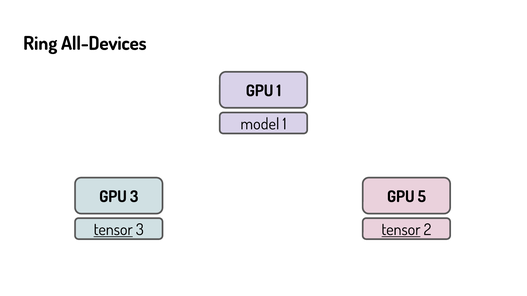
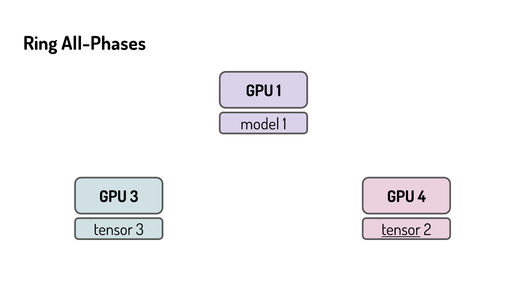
All-Devices: All-Devices -> All-Phases
5: 5 -> 4
tensor at (113, 230) underline: present -> none
